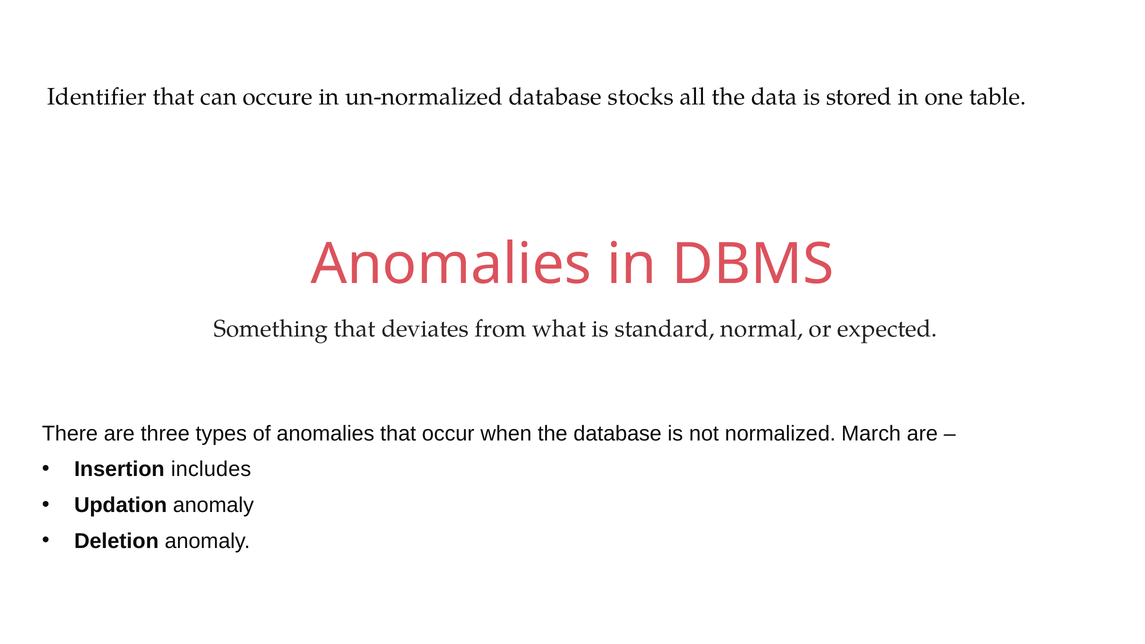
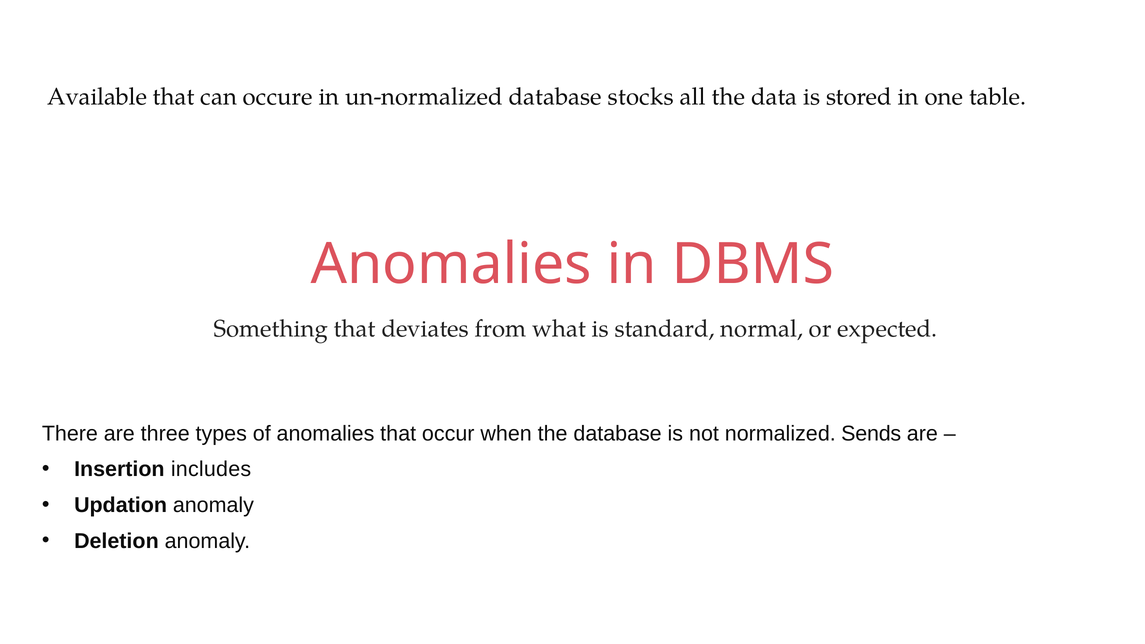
Identifier: Identifier -> Available
March: March -> Sends
